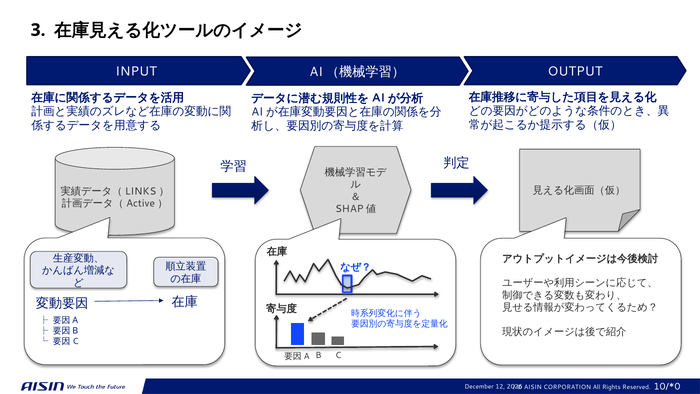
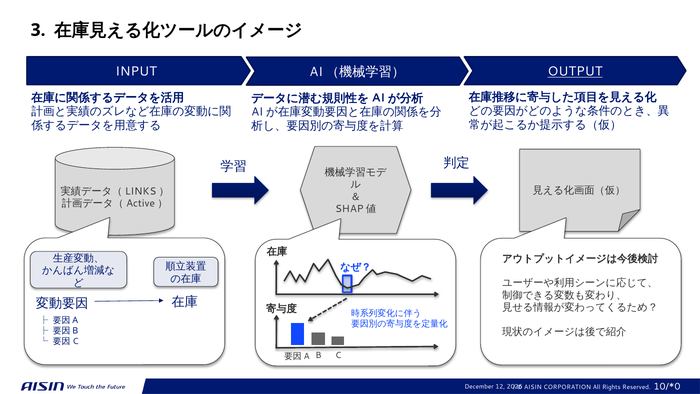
OUTPUT underline: none -> present
